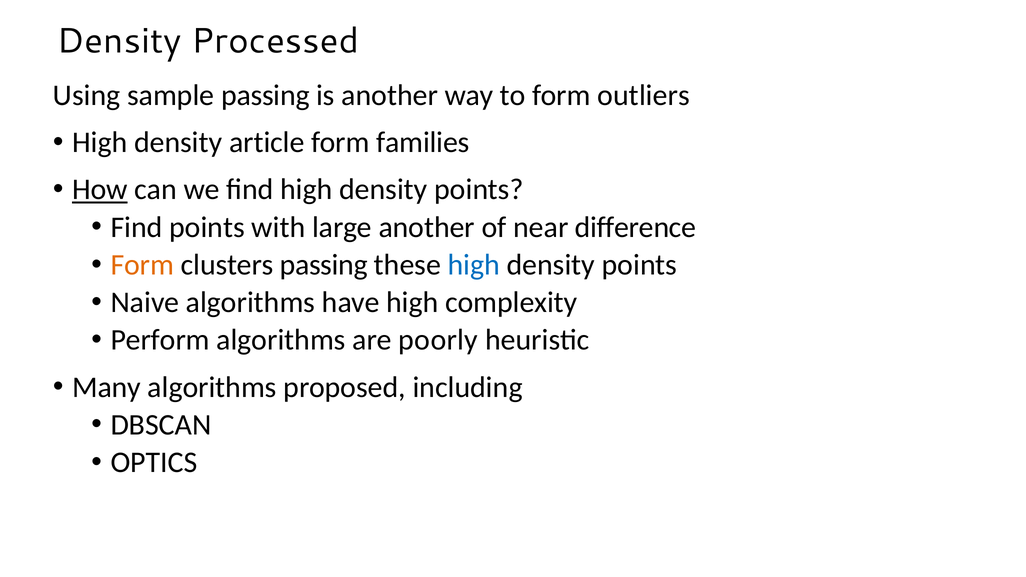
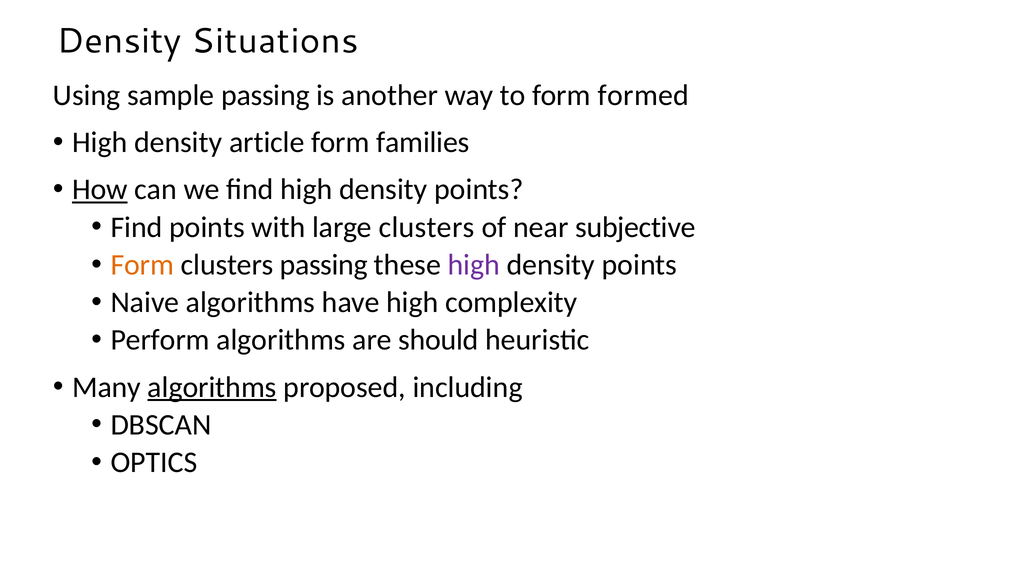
Processed: Processed -> Situations
outliers: outliers -> formed
large another: another -> clusters
difference: difference -> subjective
high at (474, 265) colour: blue -> purple
poorly: poorly -> should
algorithms at (212, 387) underline: none -> present
